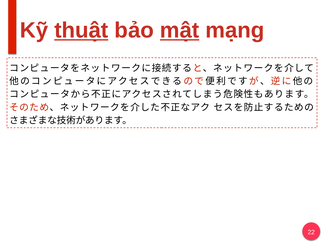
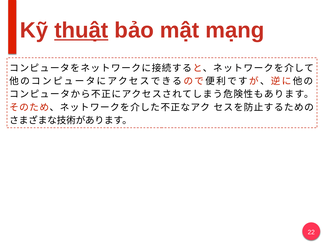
mật underline: present -> none
